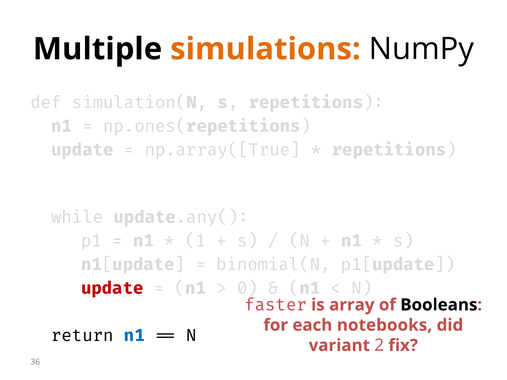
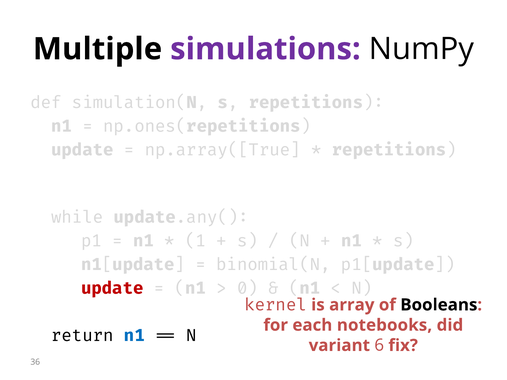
simulations colour: orange -> purple
faster: faster -> kernel
2: 2 -> 6
